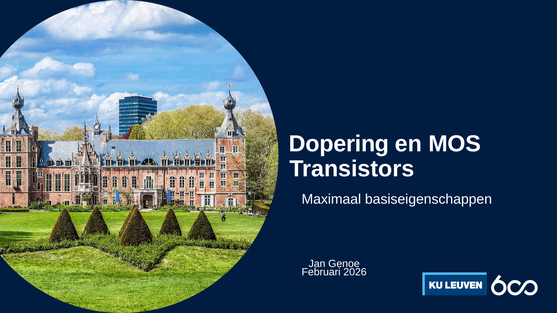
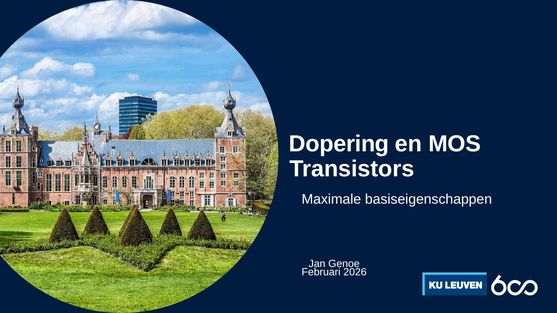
Maximaal: Maximaal -> Maximale
